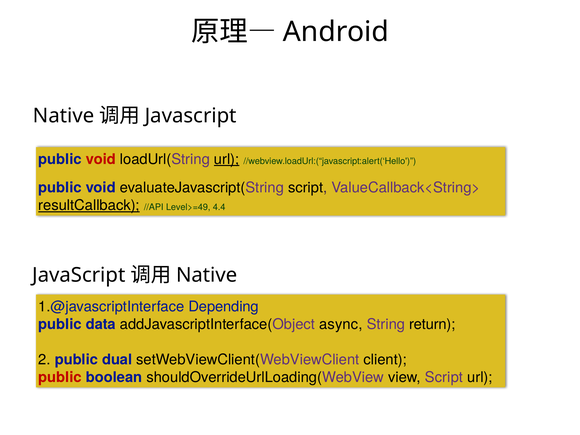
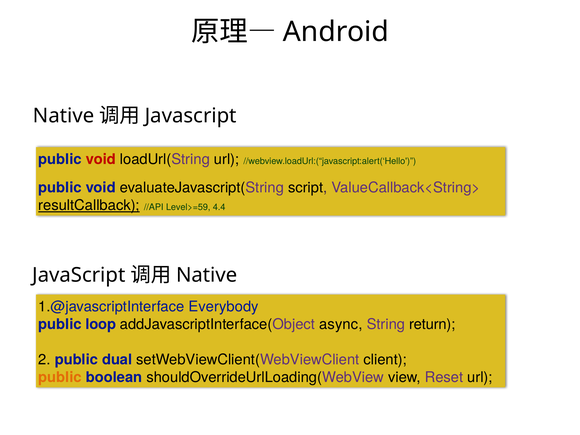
url at (227, 159) underline: present -> none
Level>=49: Level>=49 -> Level>=59
Depending: Depending -> Everybody
data: data -> loop
public at (60, 377) colour: red -> orange
view Script: Script -> Reset
